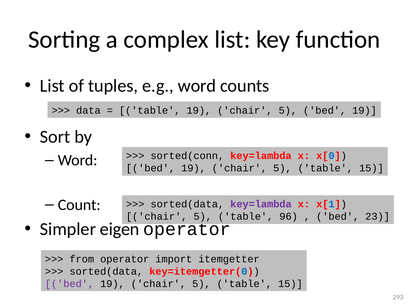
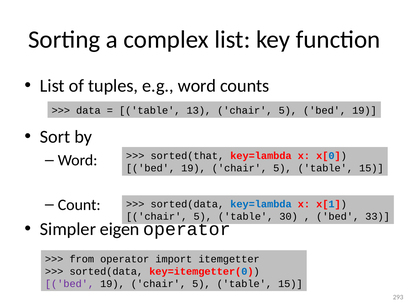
table 19: 19 -> 13
sorted(conn: sorted(conn -> sorted(that
key=lambda at (261, 204) colour: purple -> blue
96: 96 -> 30
23: 23 -> 33
